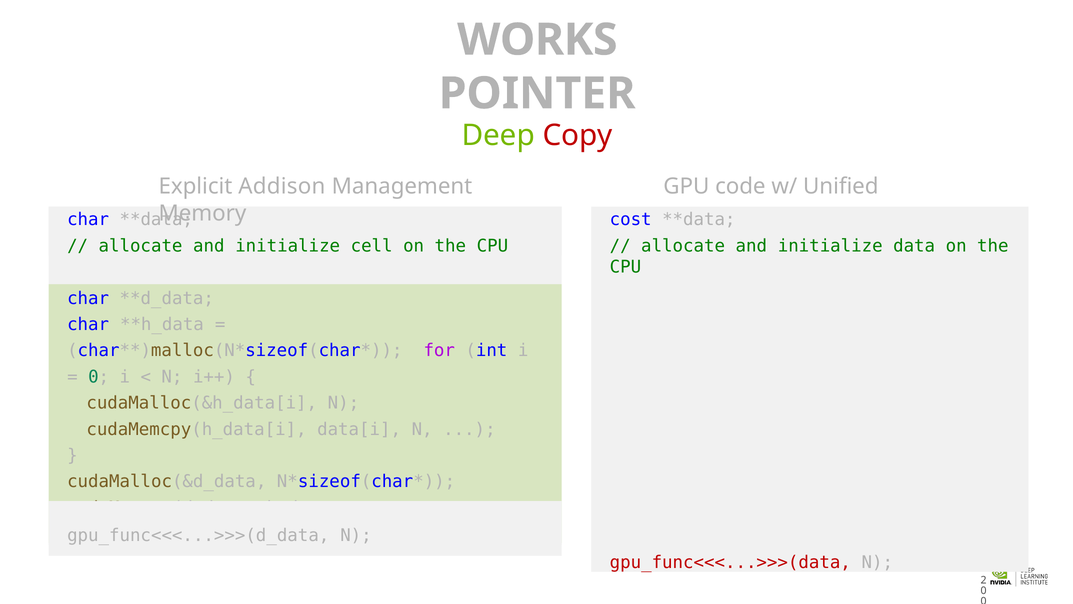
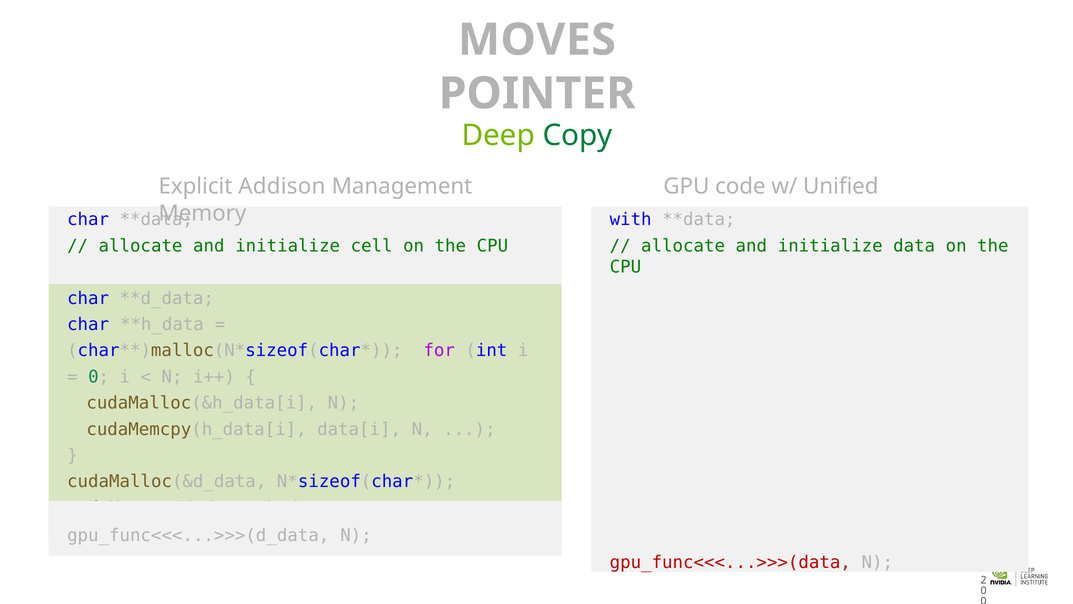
WORKS: WORKS -> MOVES
Copy colour: red -> green
cost: cost -> with
